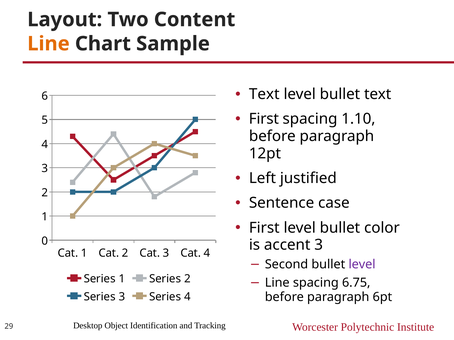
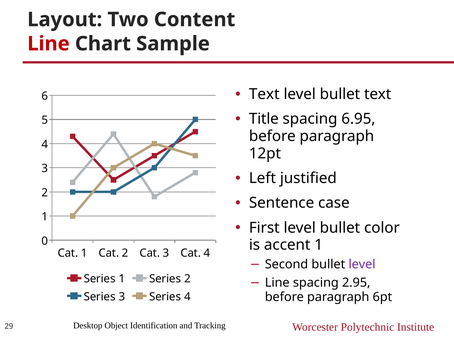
Line at (48, 44) colour: orange -> red
First at (264, 119): First -> Title
1.10: 1.10 -> 6.95
accent 3: 3 -> 1
6.75: 6.75 -> 2.95
